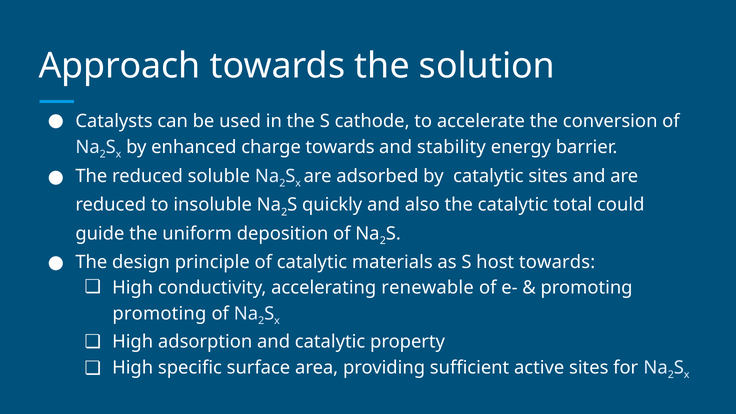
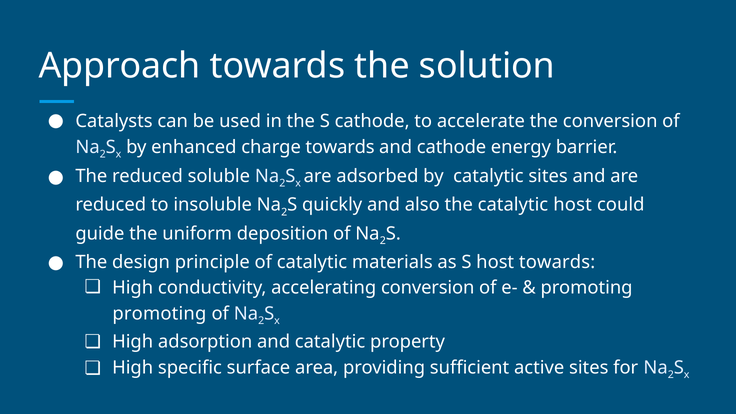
and stability: stability -> cathode
catalytic total: total -> host
accelerating renewable: renewable -> conversion
